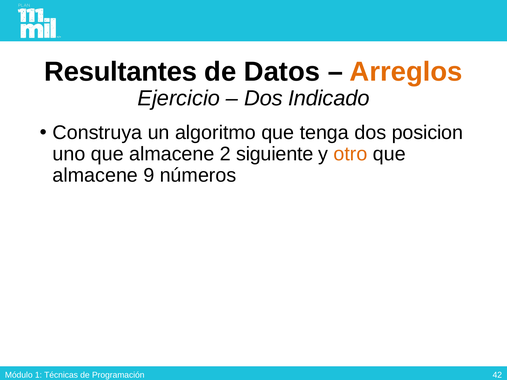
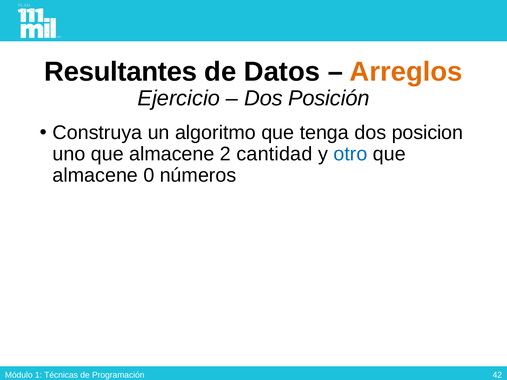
Indicado: Indicado -> Posición
siguiente: siguiente -> cantidad
otro colour: orange -> blue
9: 9 -> 0
